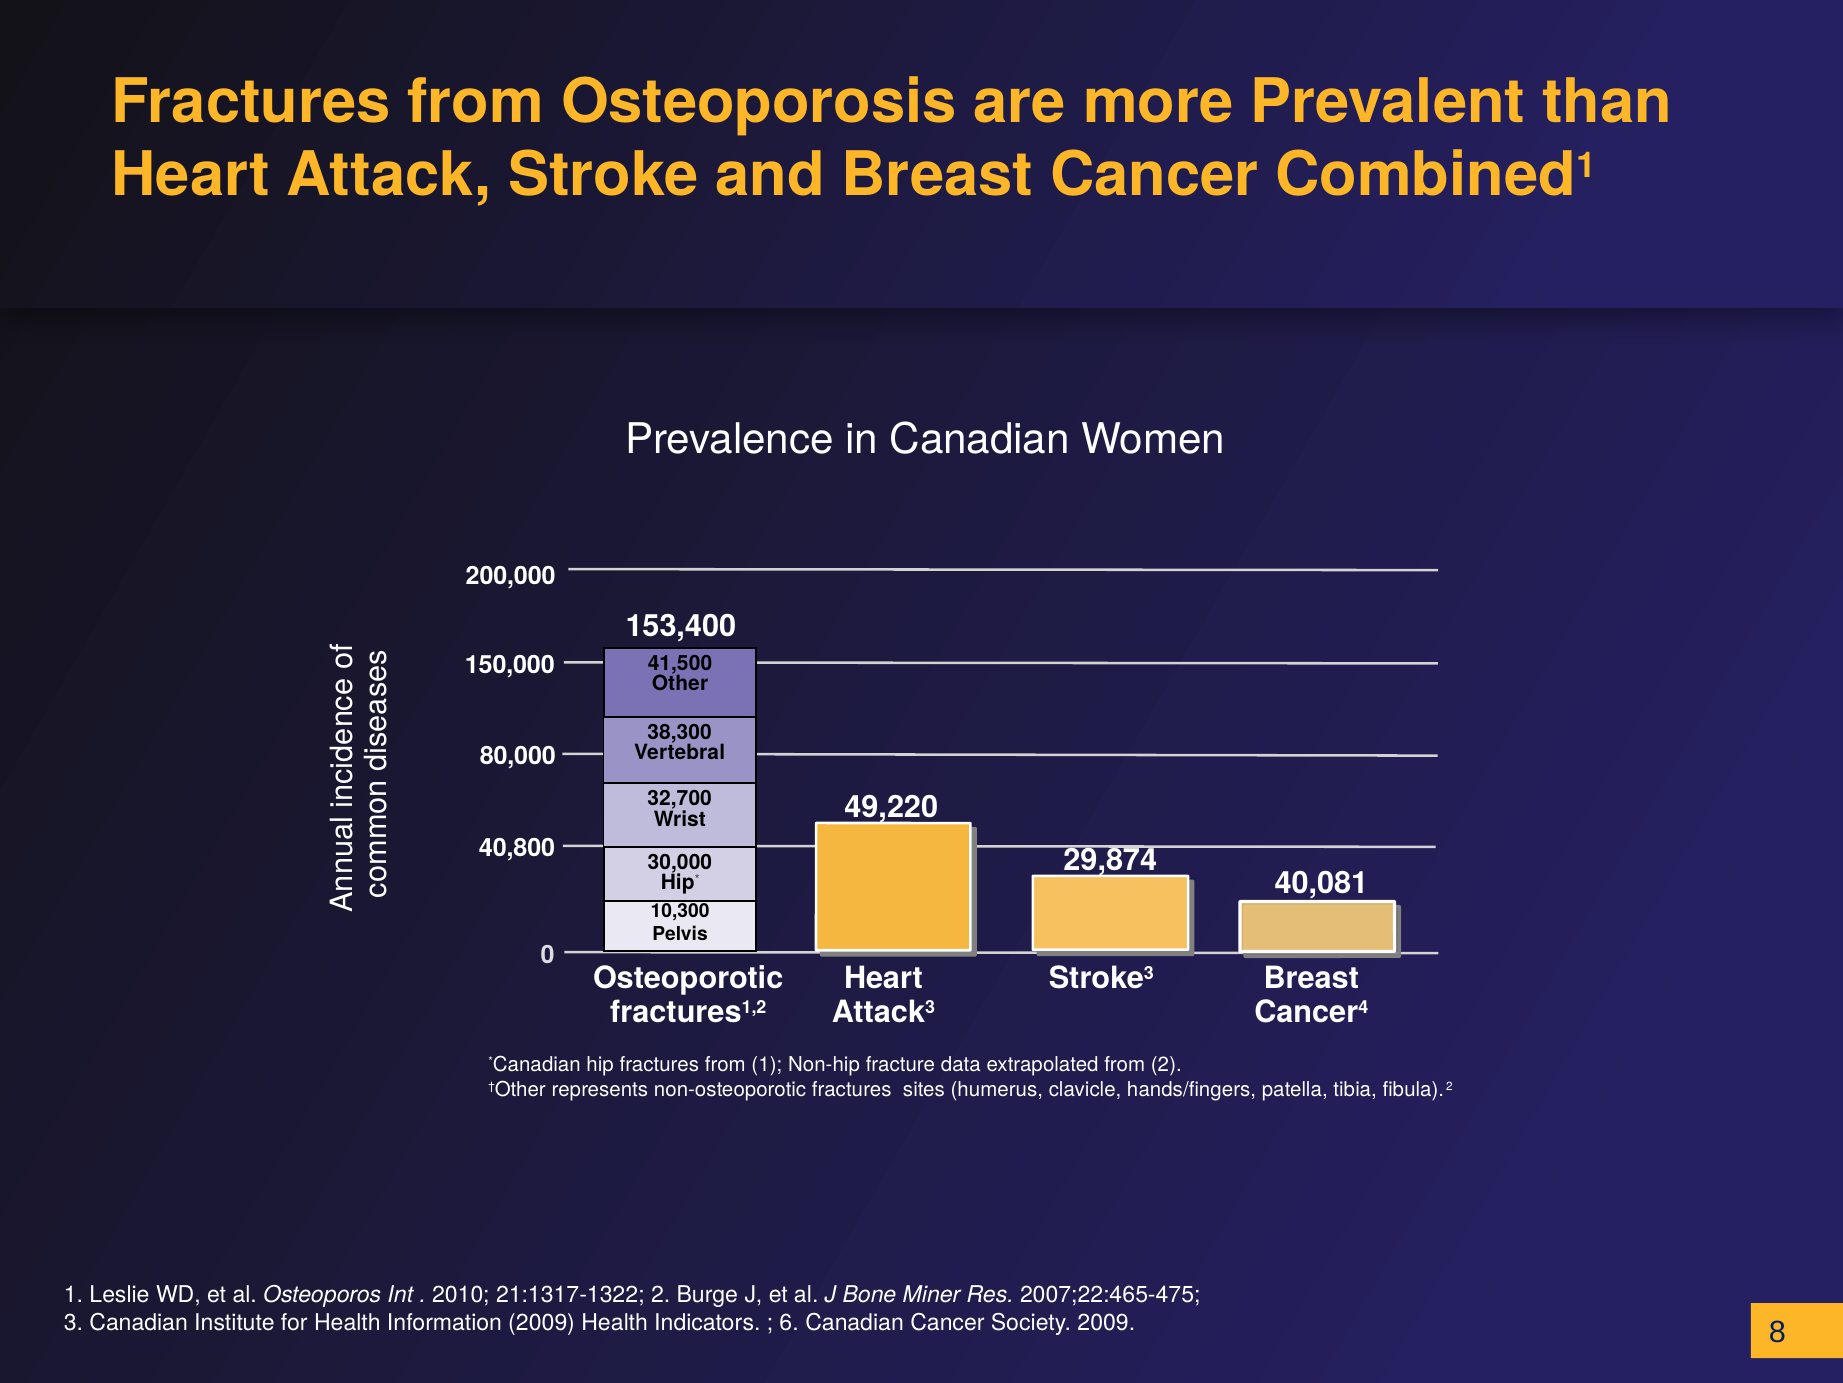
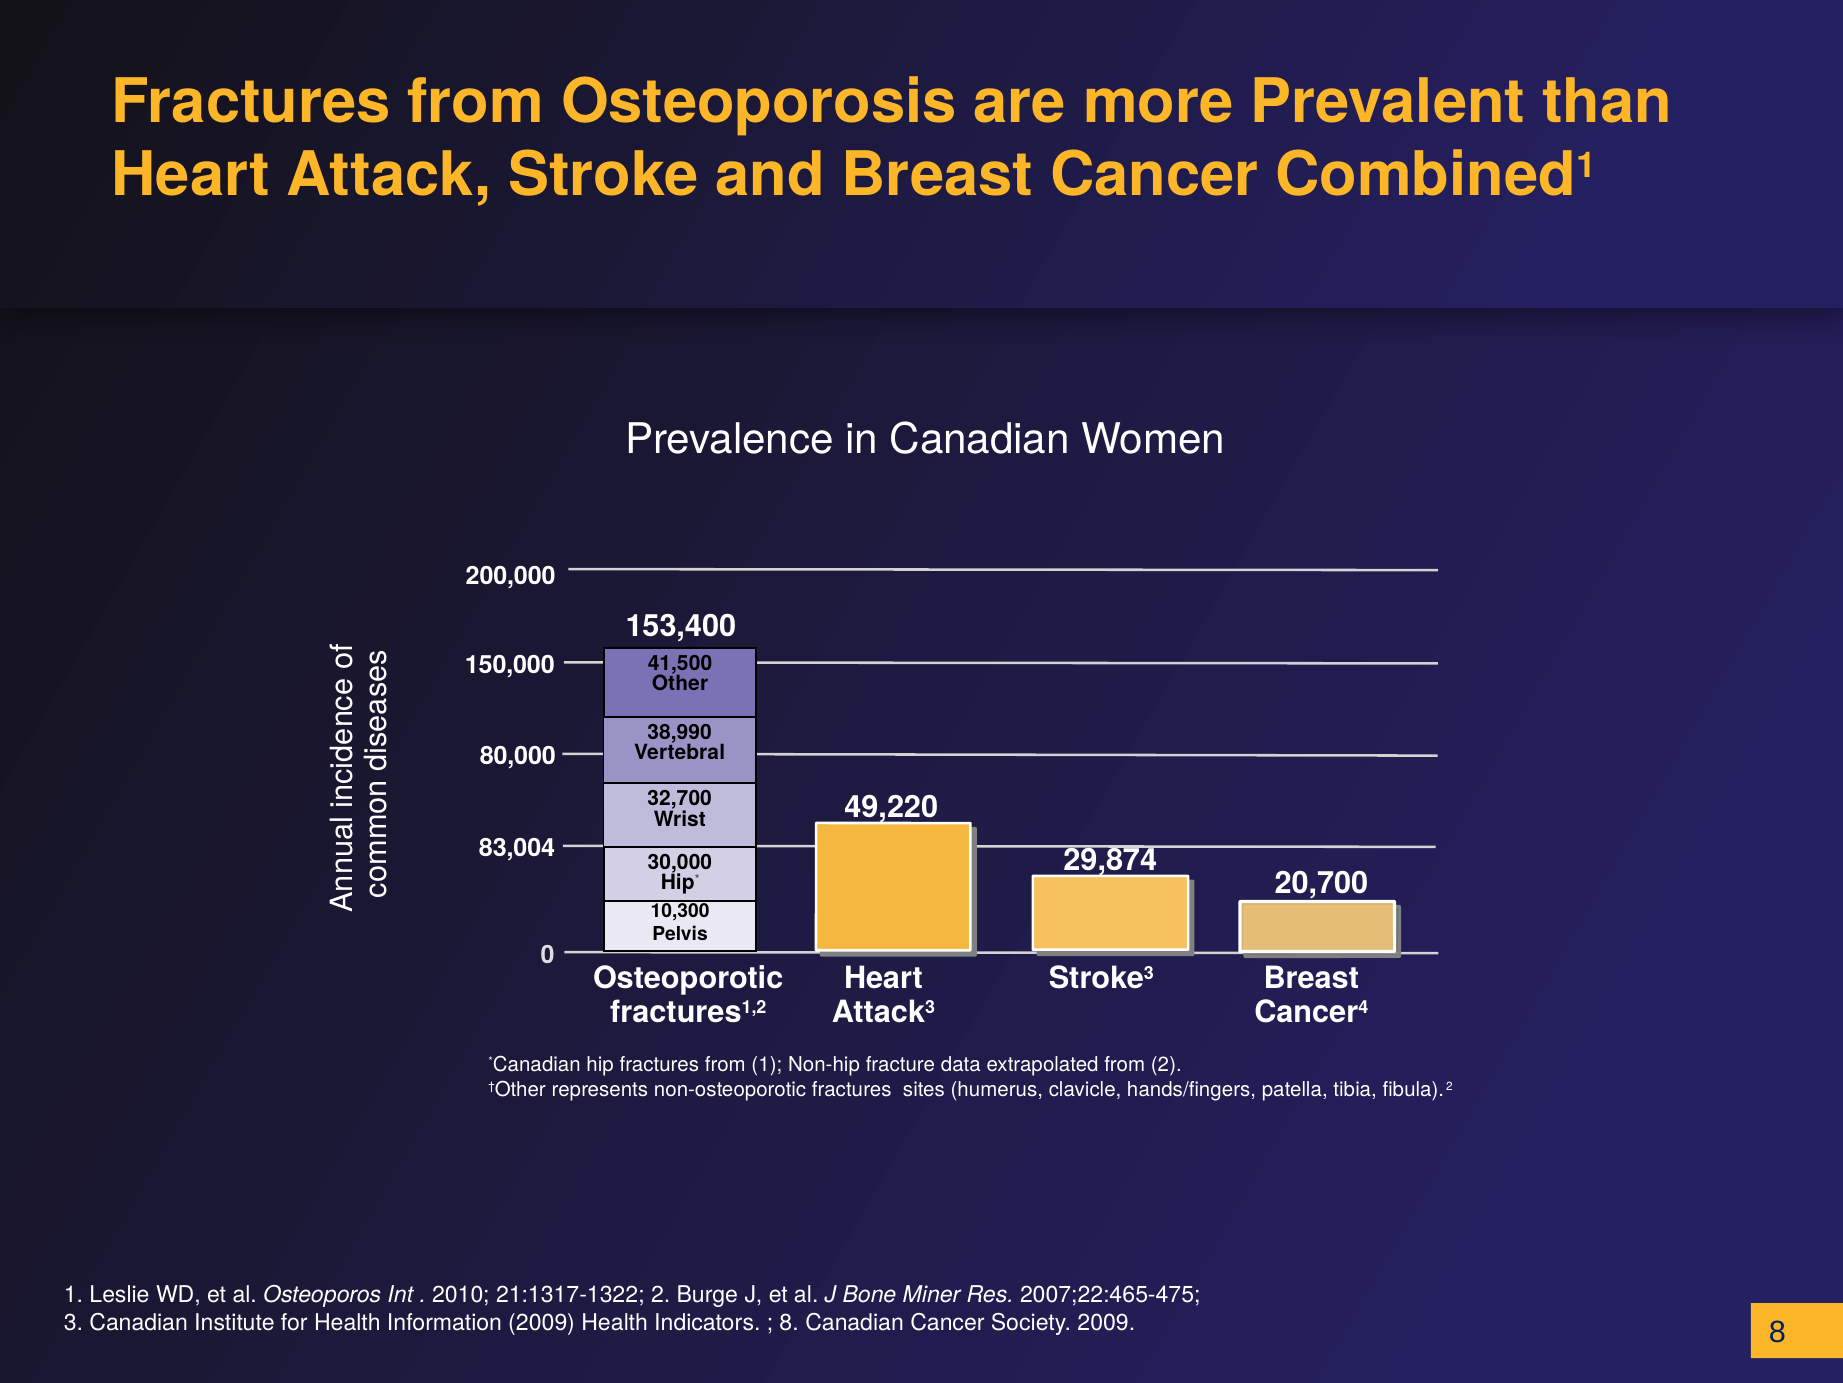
38,300: 38,300 -> 38,990
40,800: 40,800 -> 83,004
40,081: 40,081 -> 20,700
6 at (789, 1322): 6 -> 8
